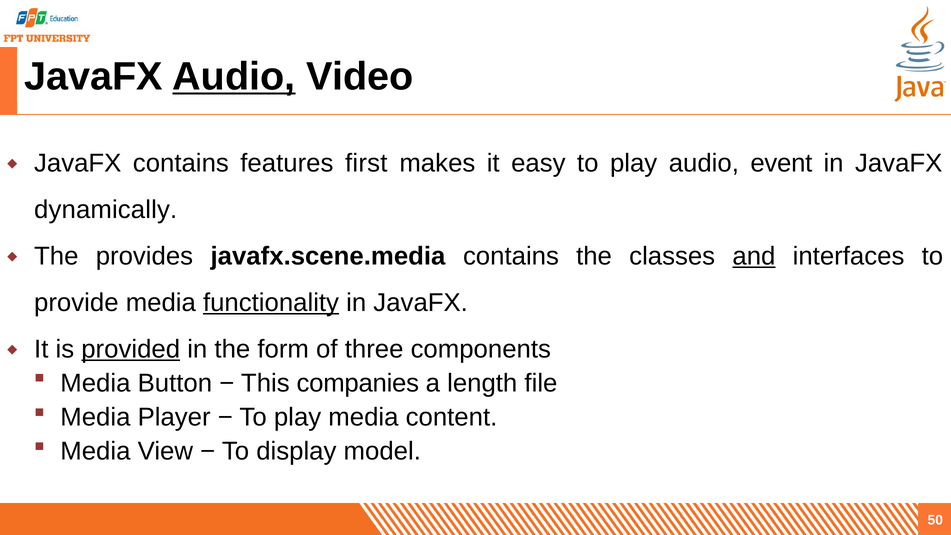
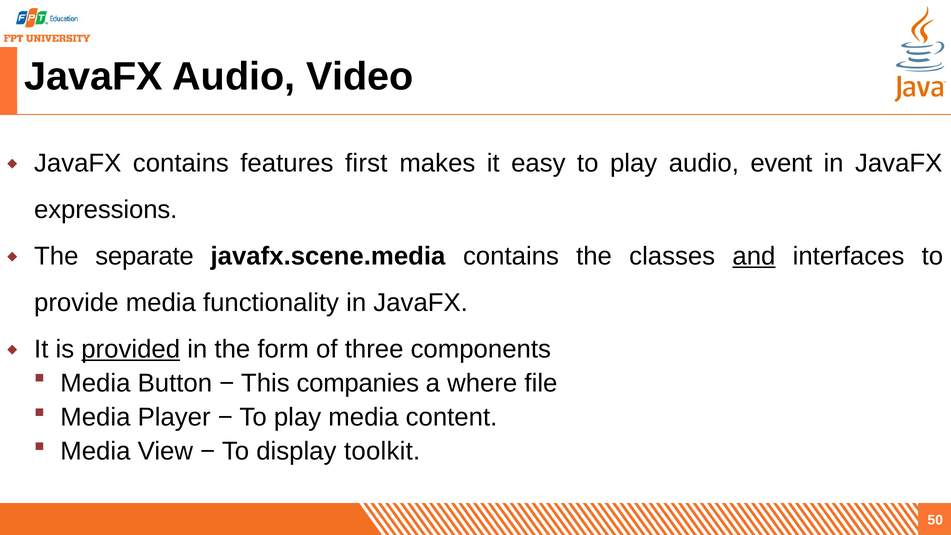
Audio at (234, 77) underline: present -> none
dynamically: dynamically -> expressions
provides: provides -> separate
functionality underline: present -> none
length: length -> where
model: model -> toolkit
